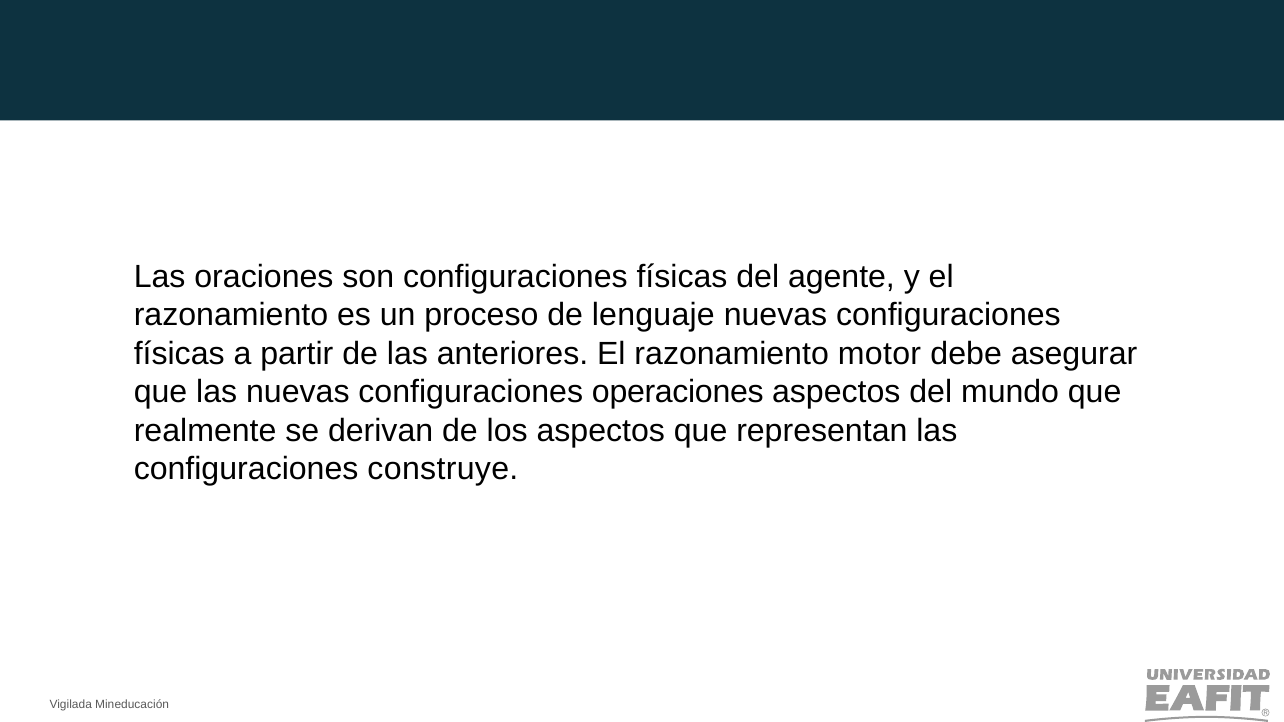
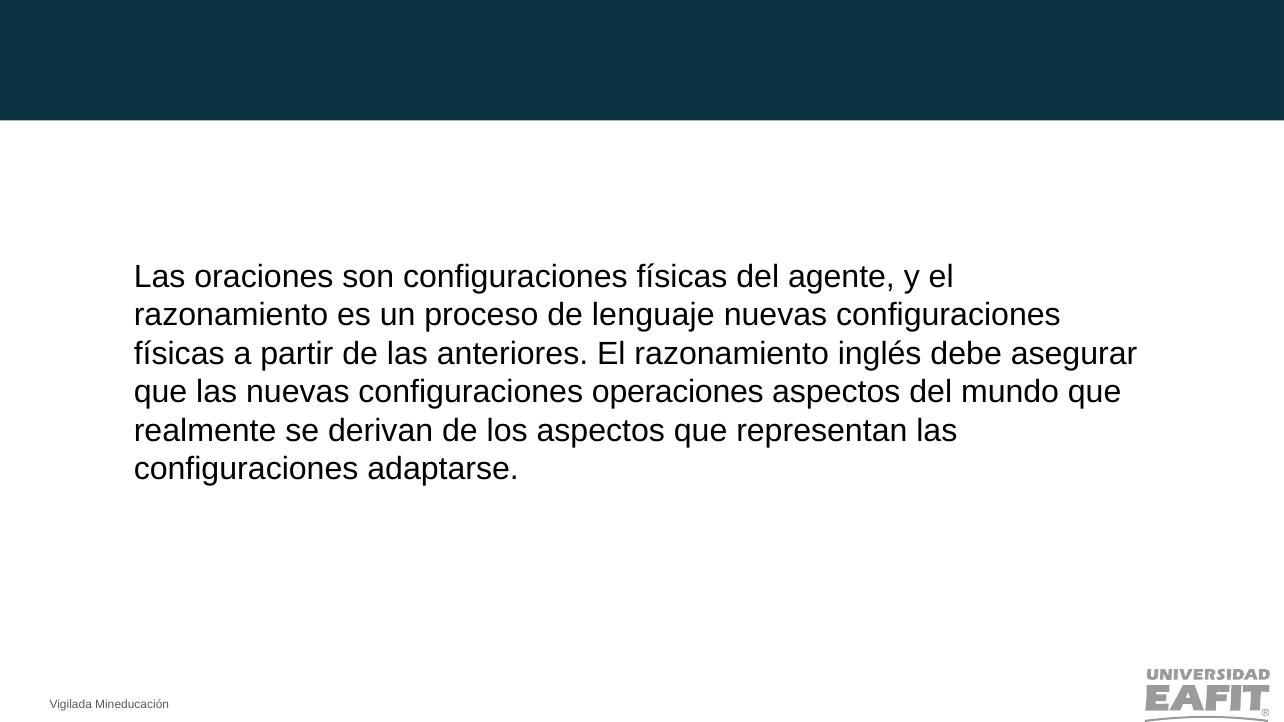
motor: motor -> inglés
construye: construye -> adaptarse
